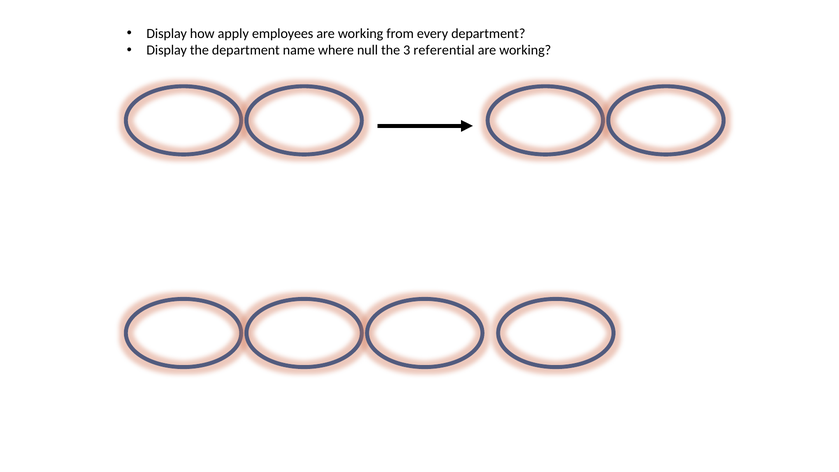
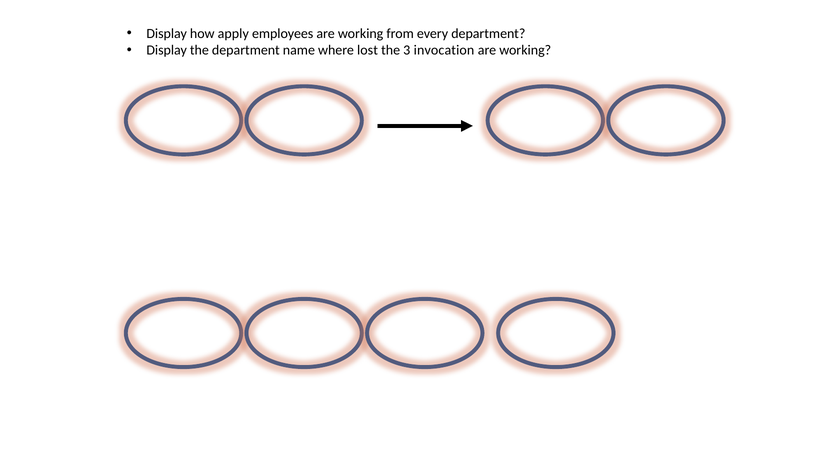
null: null -> lost
referential: referential -> invocation
